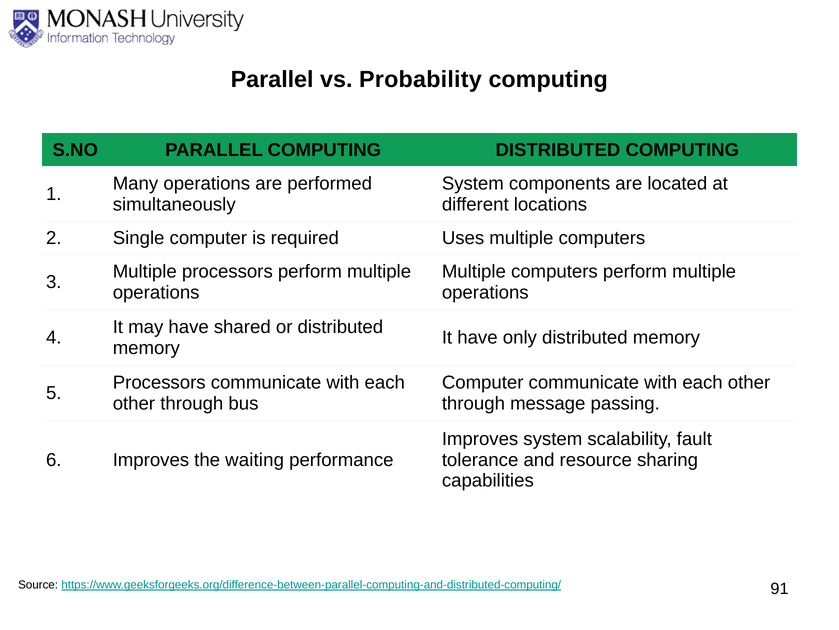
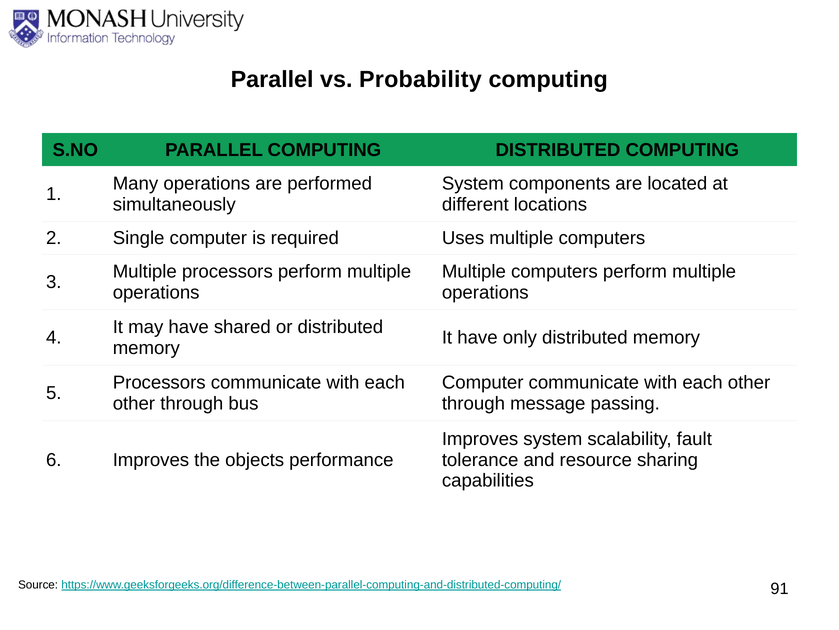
waiting: waiting -> objects
